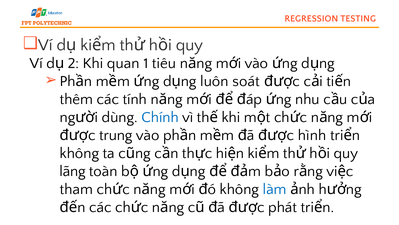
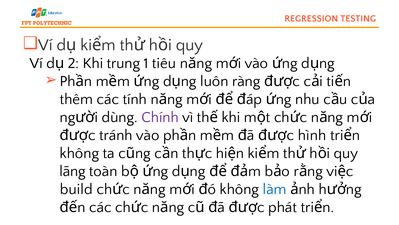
quan: quan -> trung
soát: soát -> ràng
Chính colour: blue -> purple
trung: trung -> tránh
tham: tham -> build
